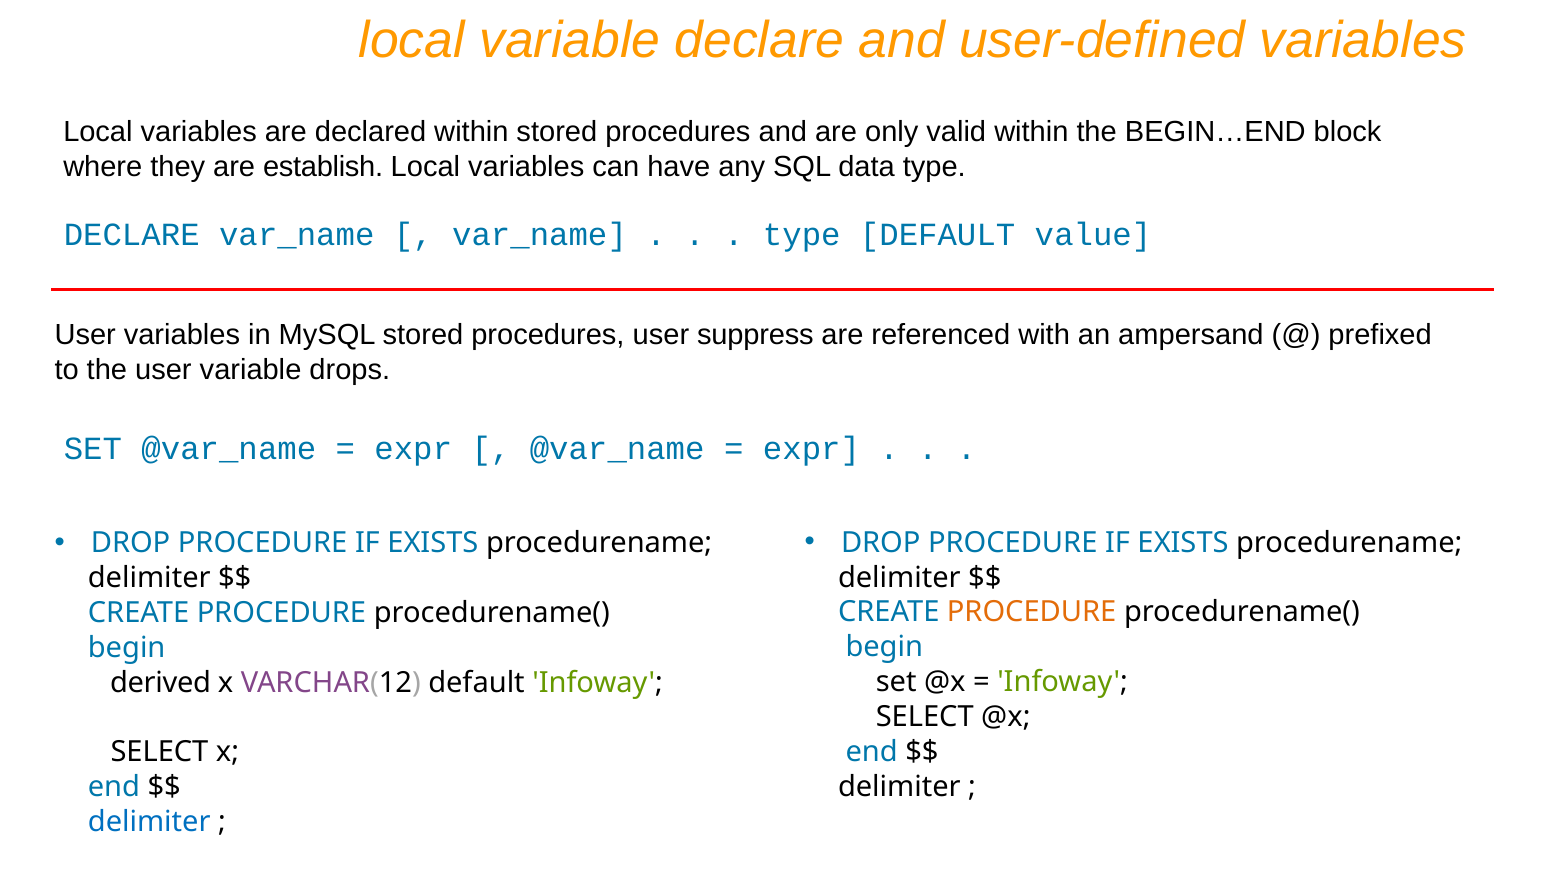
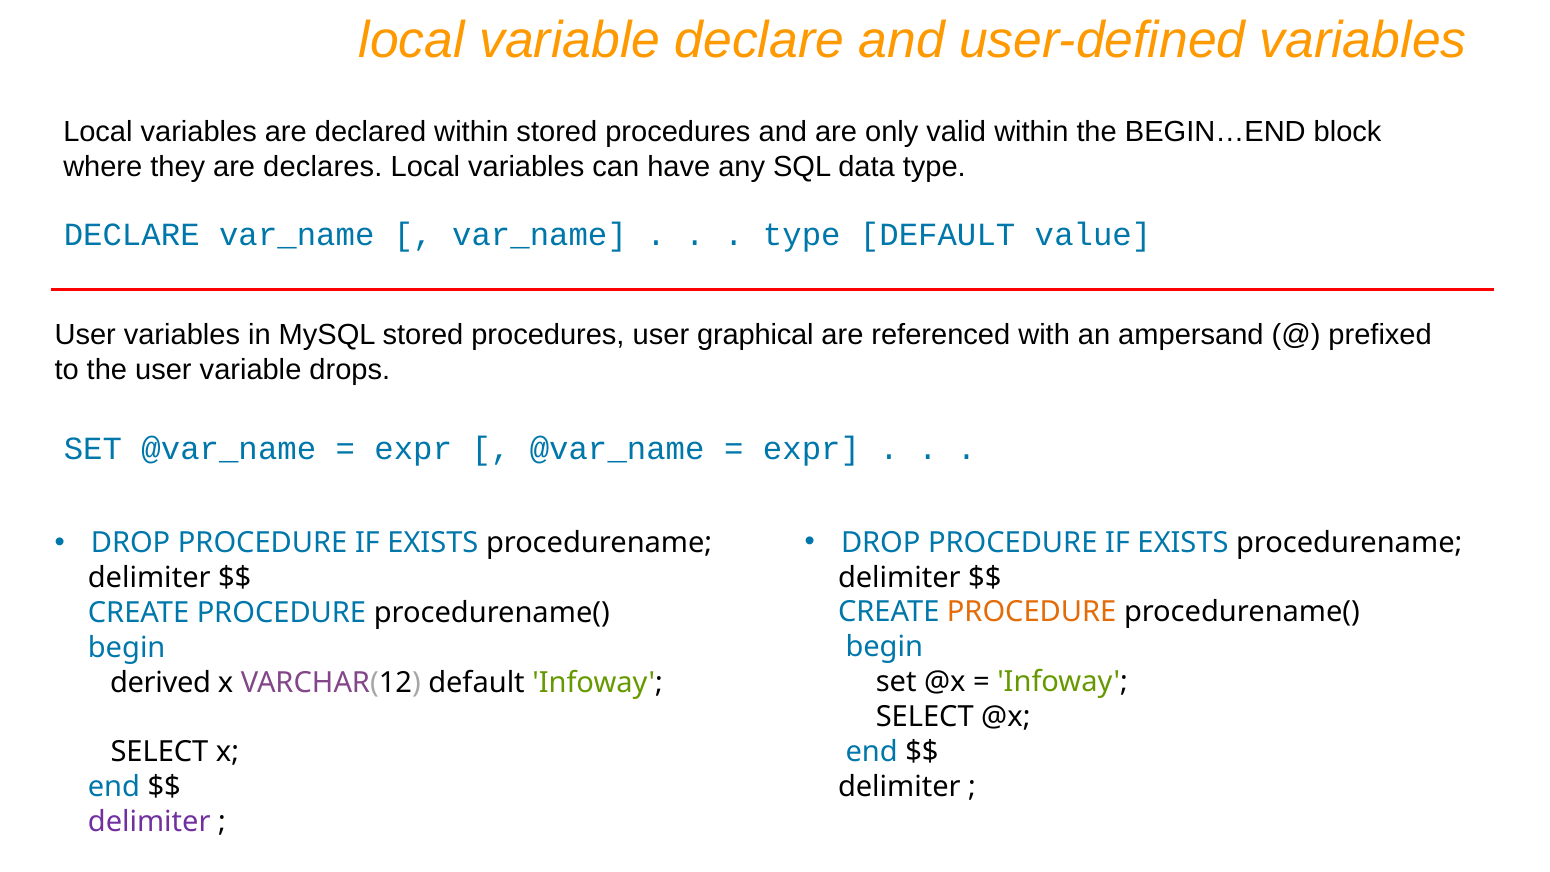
establish: establish -> declares
suppress: suppress -> graphical
delimiter at (149, 822) colour: blue -> purple
